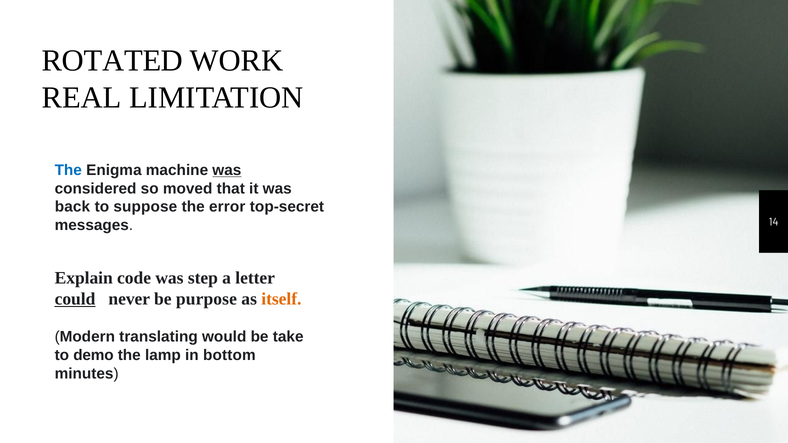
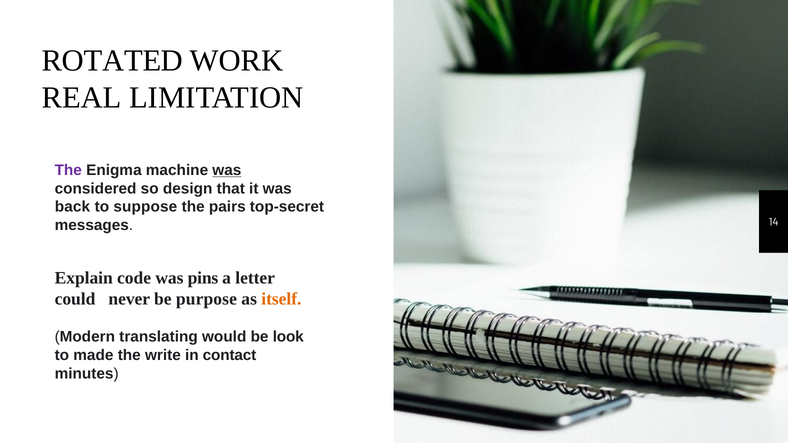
The at (68, 170) colour: blue -> purple
moved: moved -> design
error: error -> pairs
step: step -> pins
could underline: present -> none
take: take -> look
demo: demo -> made
lamp: lamp -> write
bottom: bottom -> contact
